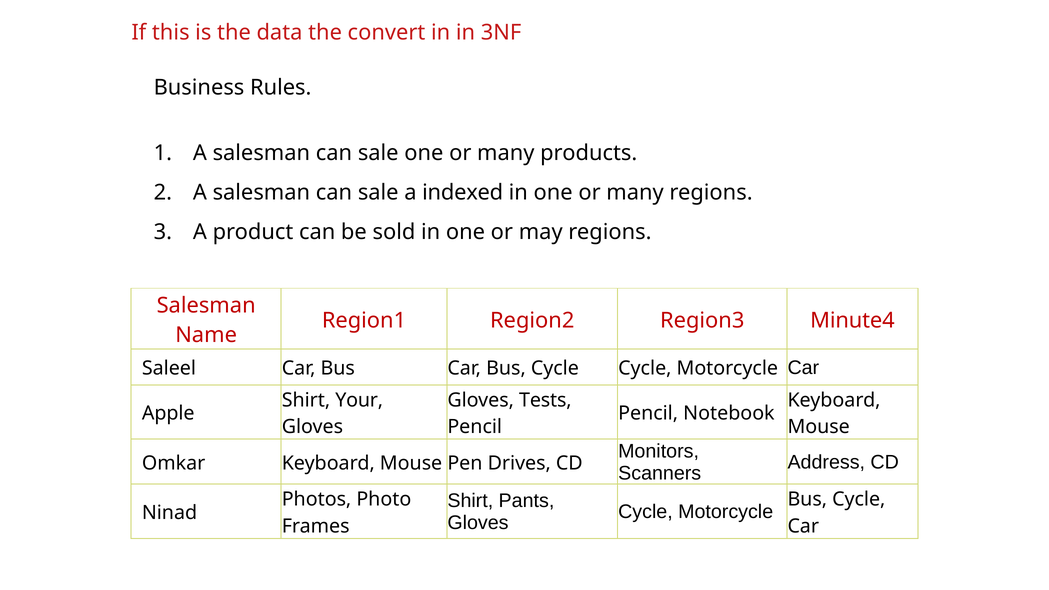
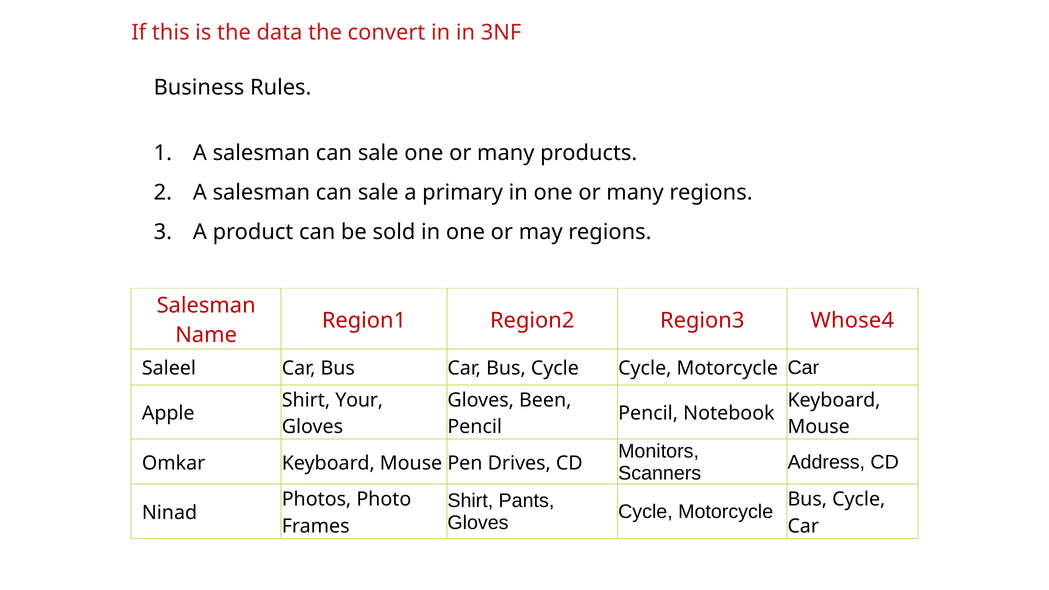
indexed: indexed -> primary
Minute4: Minute4 -> Whose4
Tests: Tests -> Been
